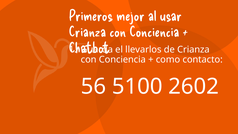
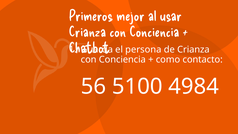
llevarlos: llevarlos -> persona
2602: 2602 -> 4984
